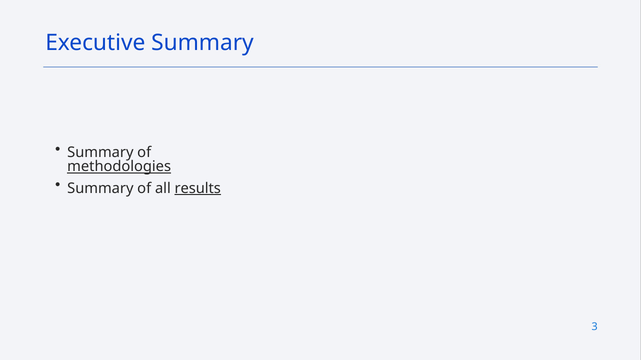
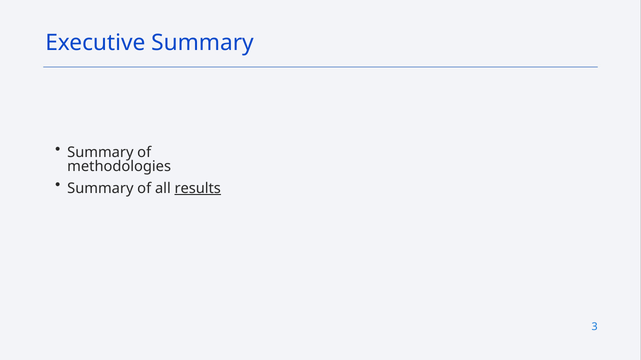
methodologies underline: present -> none
